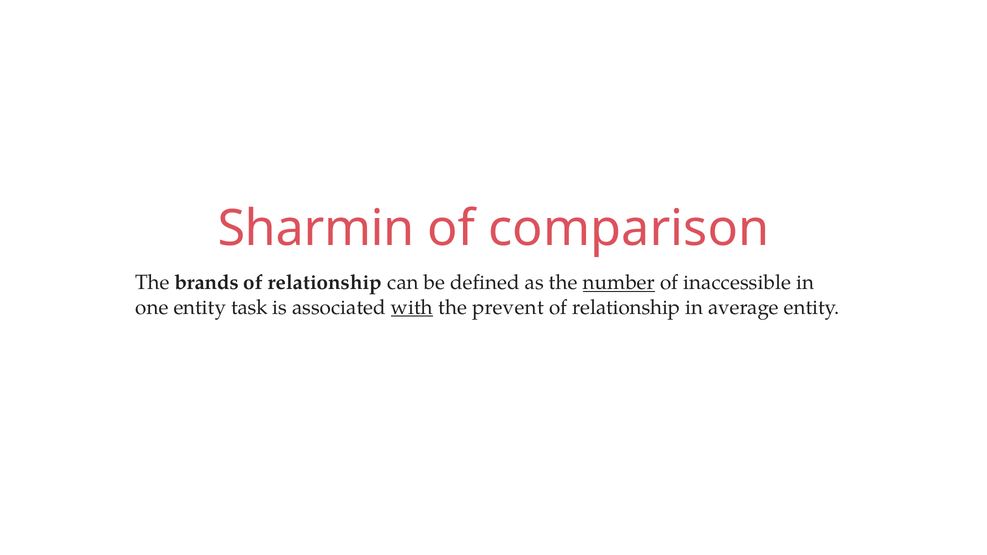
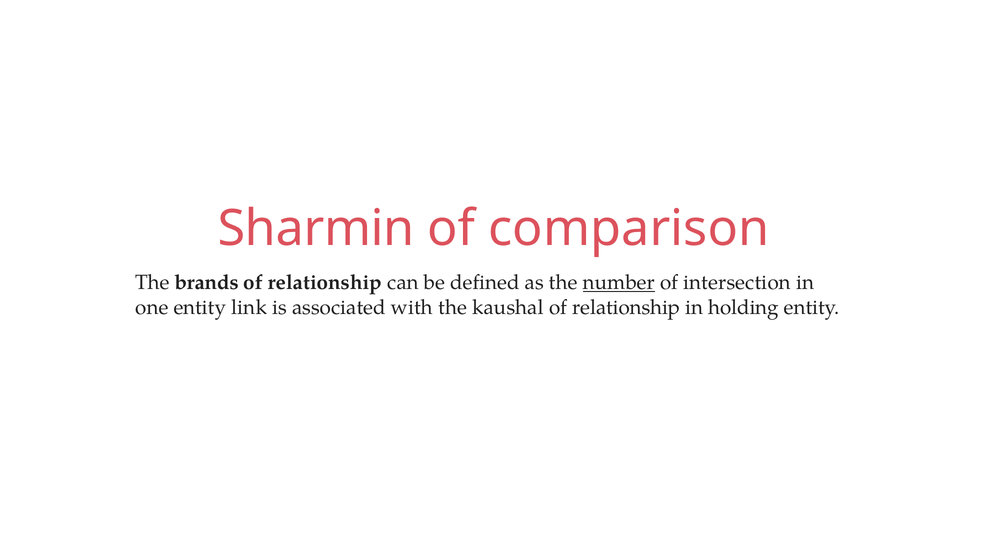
inaccessible: inaccessible -> intersection
task: task -> link
with underline: present -> none
prevent: prevent -> kaushal
average: average -> holding
